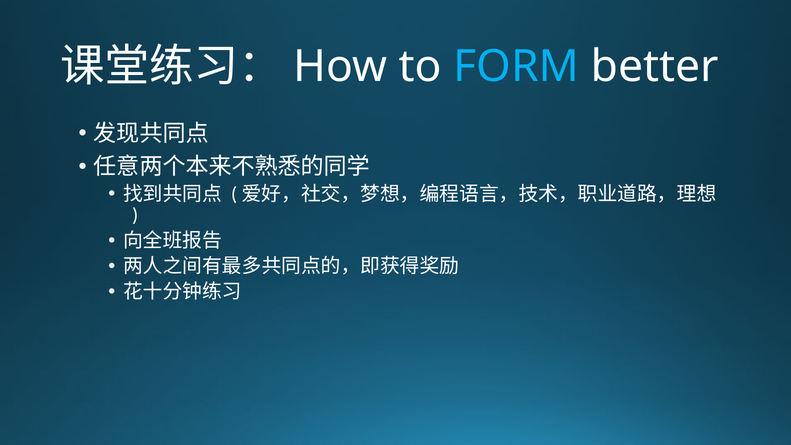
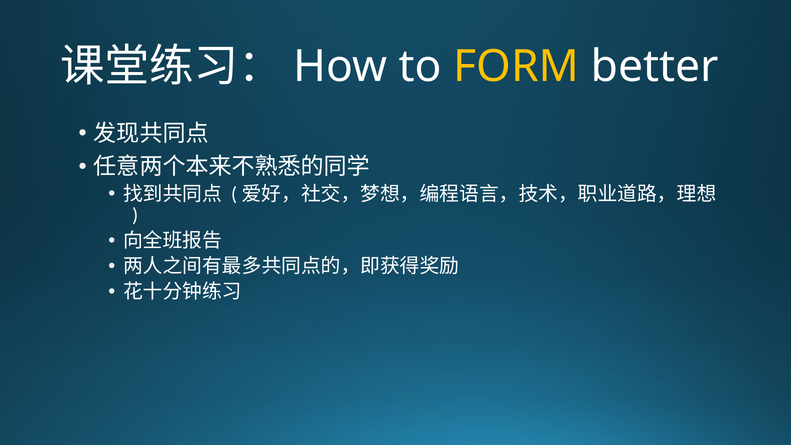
FORM colour: light blue -> yellow
